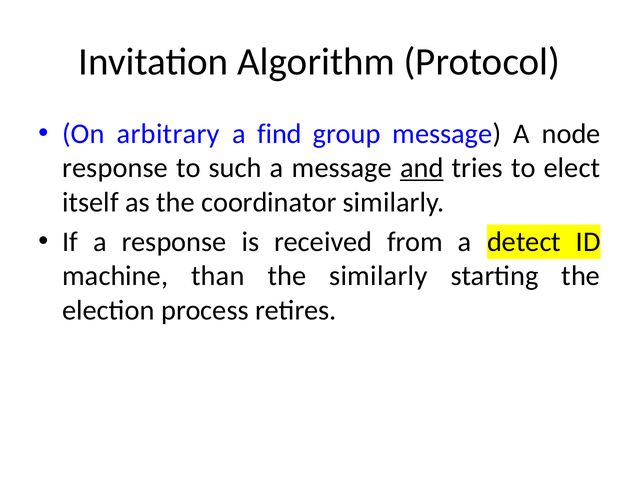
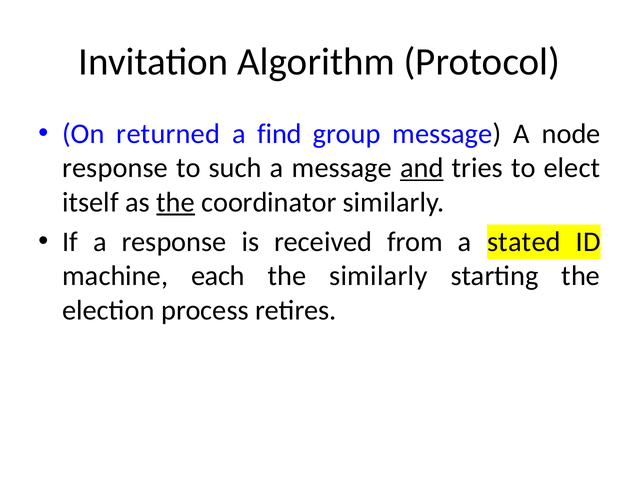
arbitrary: arbitrary -> returned
the at (176, 202) underline: none -> present
detect: detect -> stated
than: than -> each
